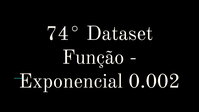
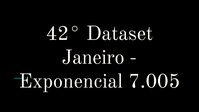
74°: 74° -> 42°
Função: Função -> Janeiro
0.002: 0.002 -> 7.005
